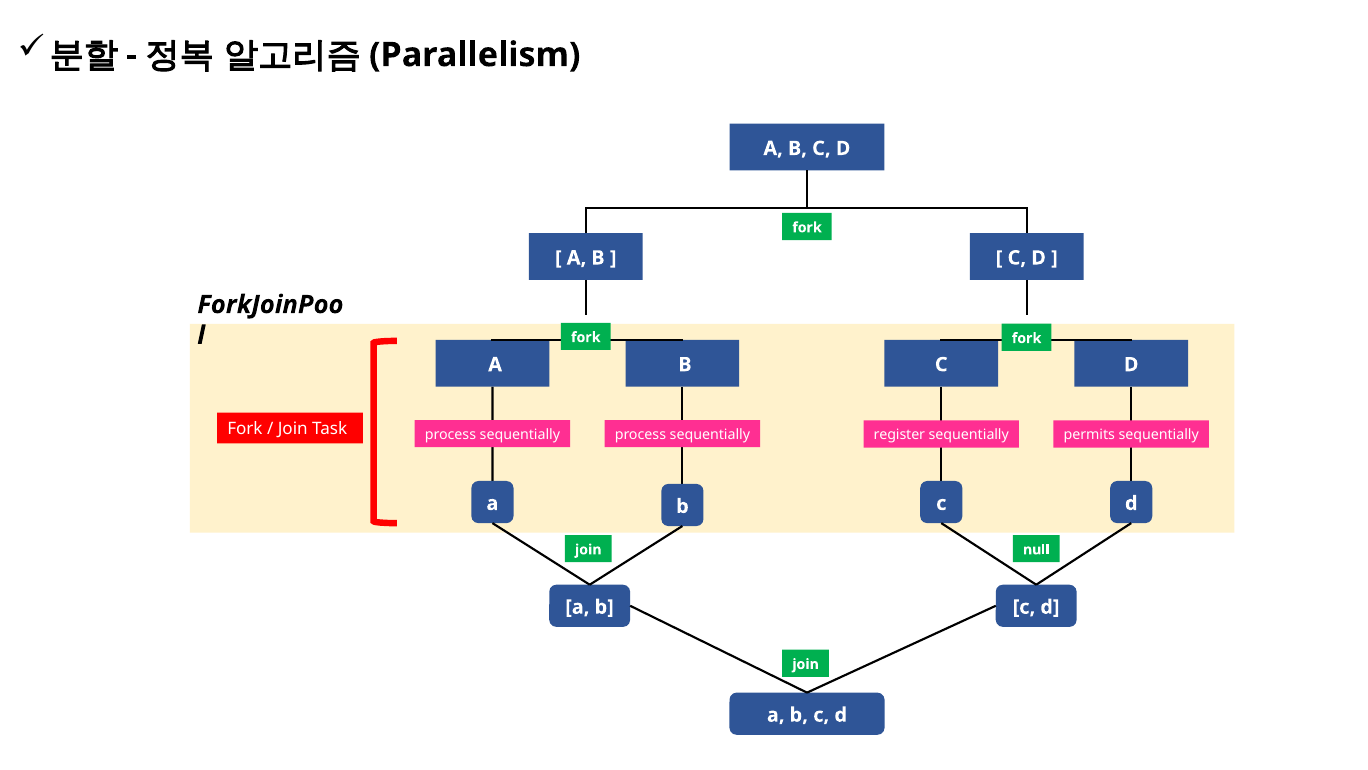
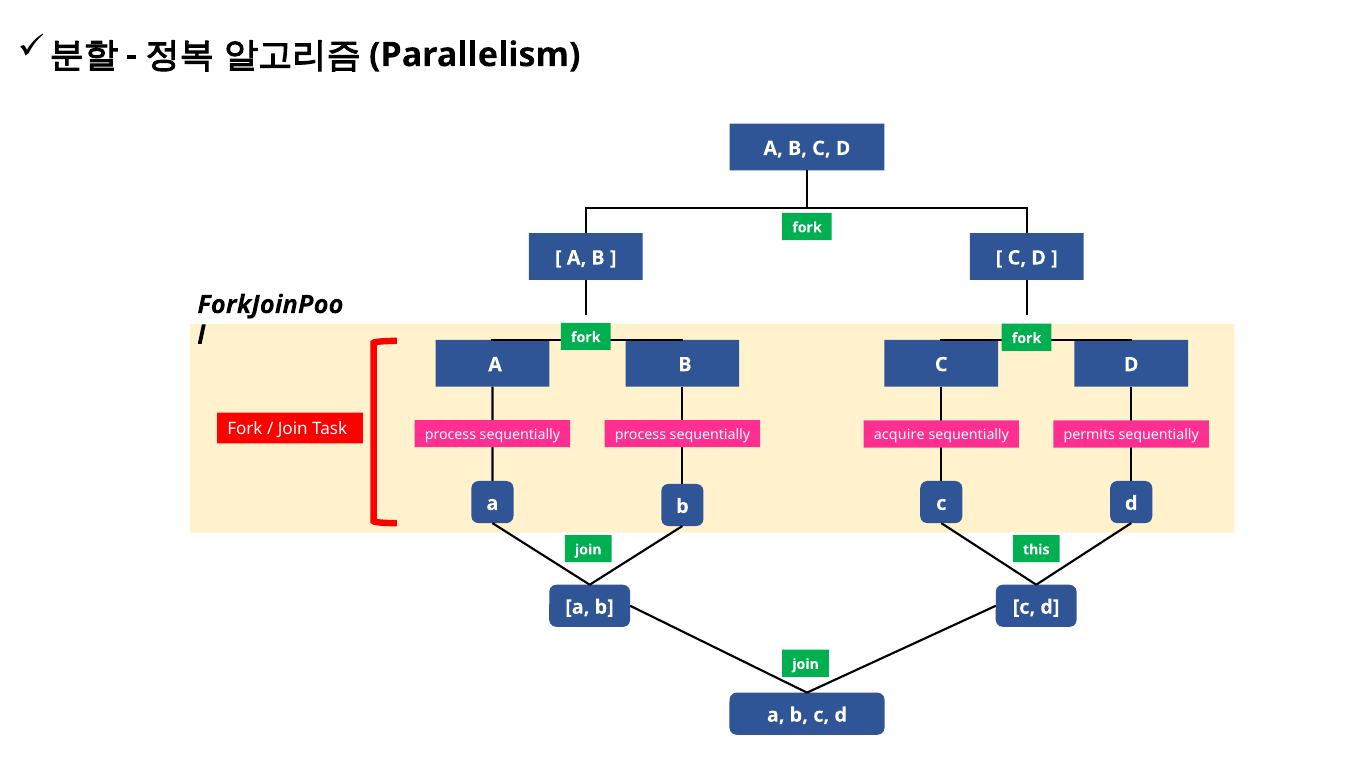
register: register -> acquire
null: null -> this
